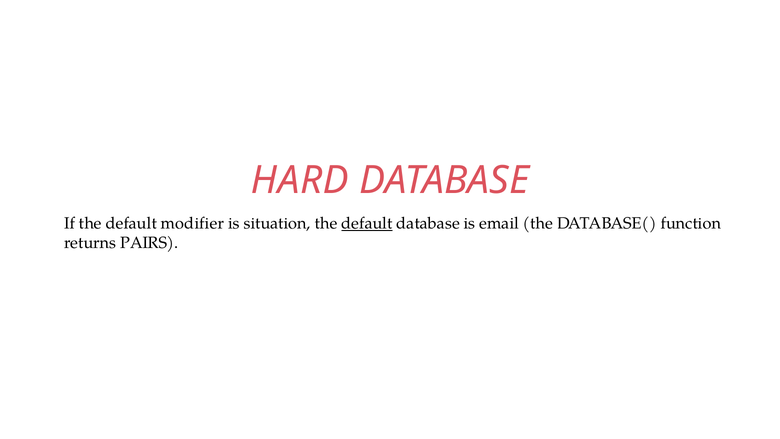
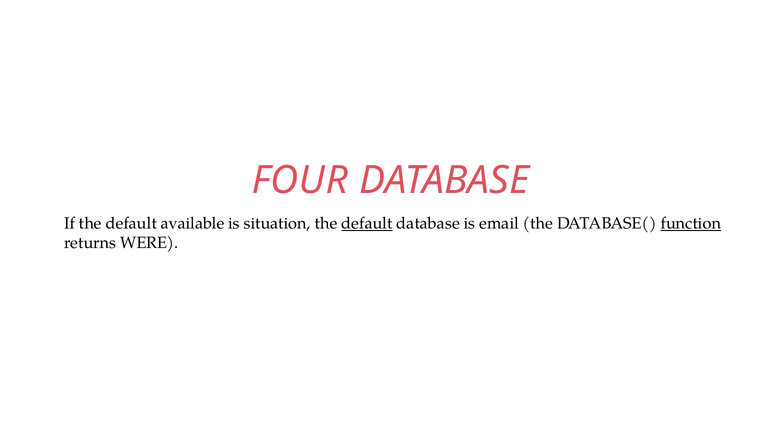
HARD: HARD -> FOUR
modifier: modifier -> available
function underline: none -> present
PAIRS: PAIRS -> WERE
